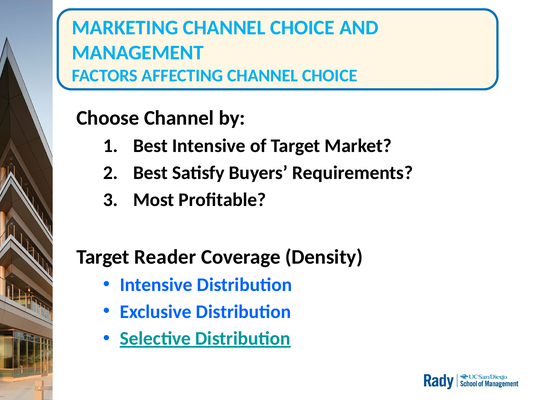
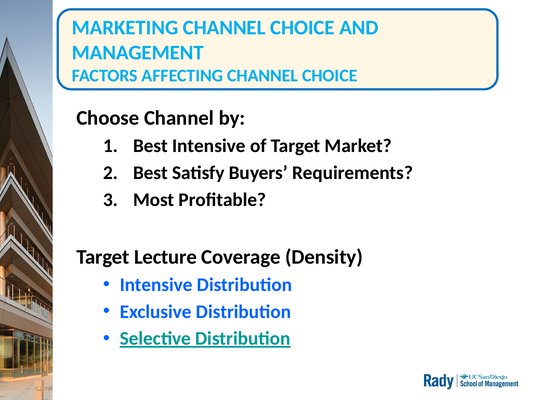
Reader: Reader -> Lecture
